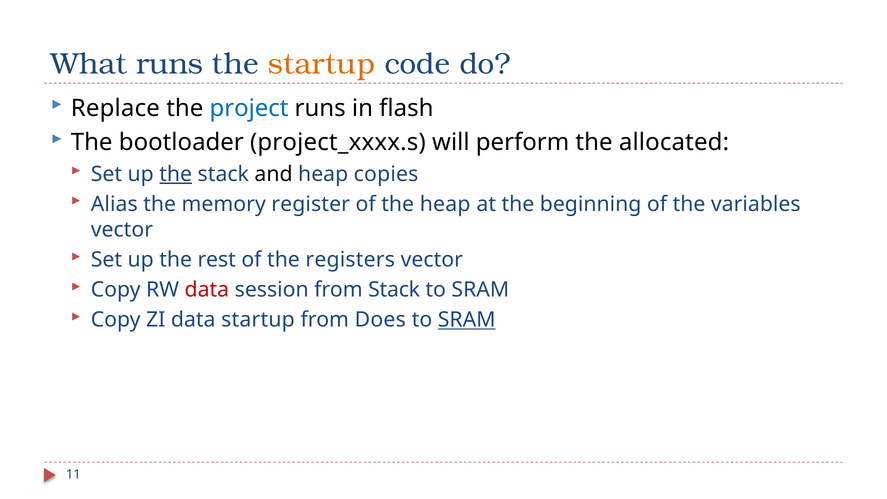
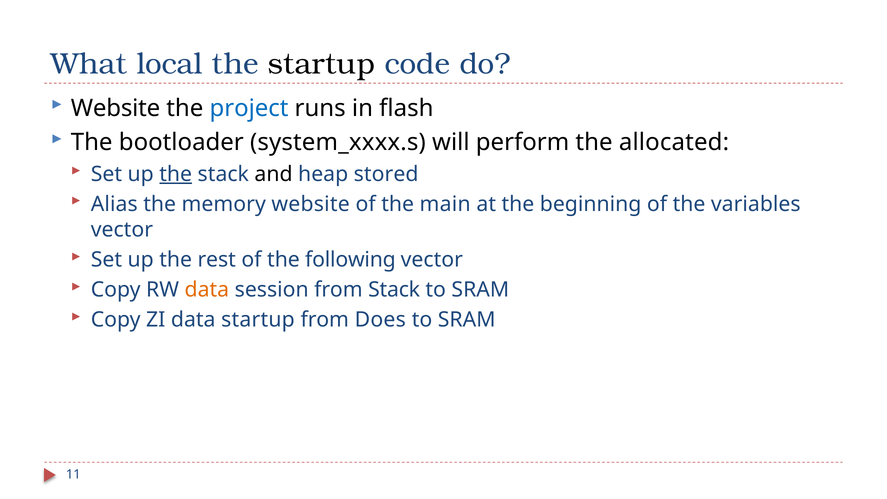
What runs: runs -> local
startup at (321, 64) colour: orange -> black
Replace at (115, 108): Replace -> Website
project_xxxx.s: project_xxxx.s -> system_xxxx.s
copies: copies -> stored
memory register: register -> website
the heap: heap -> main
registers: registers -> following
data at (207, 290) colour: red -> orange
SRAM at (467, 320) underline: present -> none
